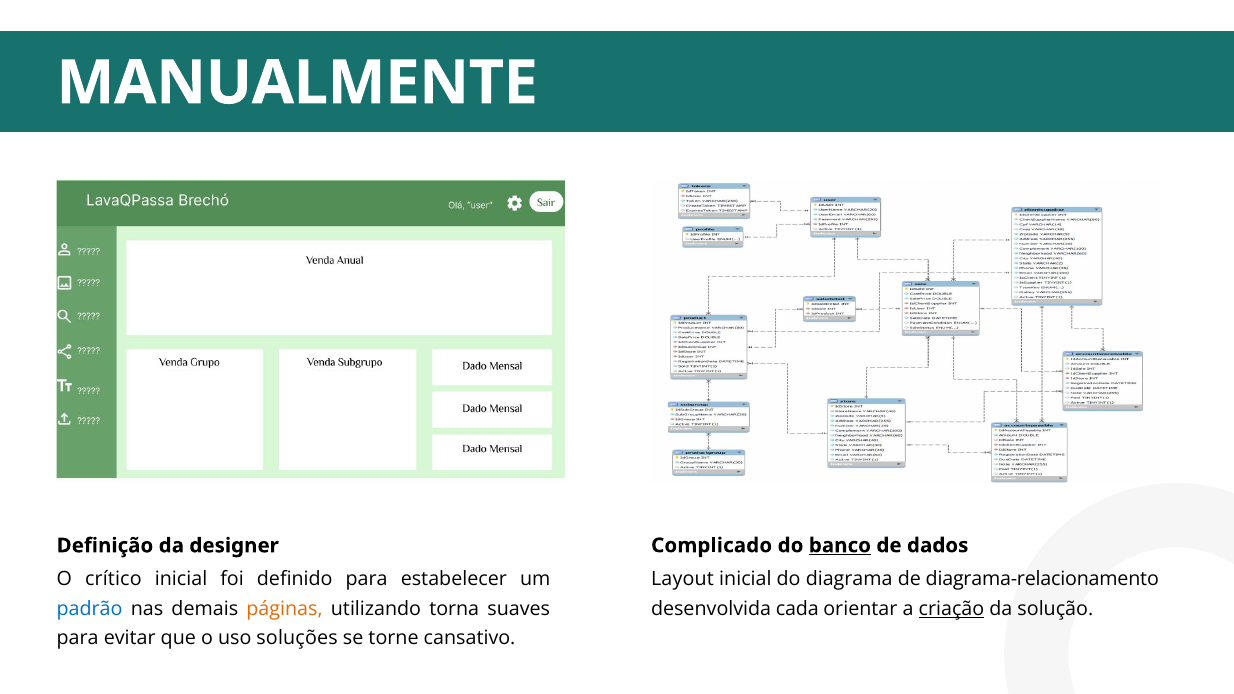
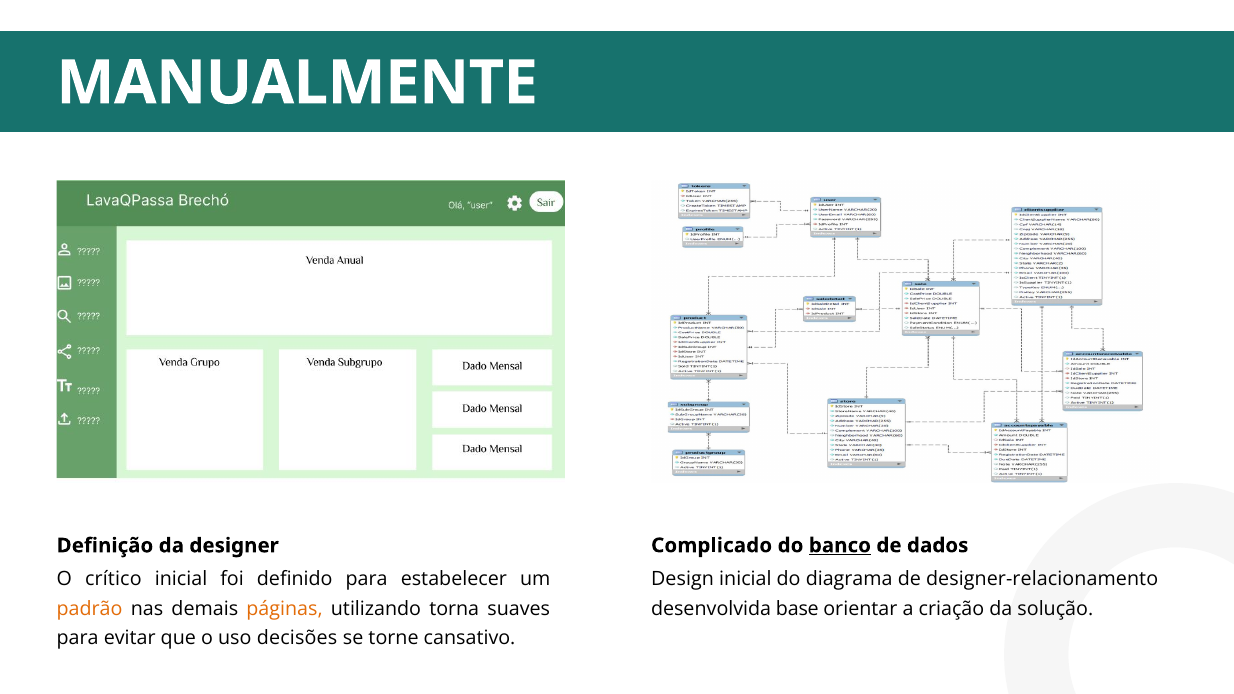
Layout: Layout -> Design
diagrama-relacionamento: diagrama-relacionamento -> designer-relacionamento
cada: cada -> base
criação underline: present -> none
padrão colour: blue -> orange
soluções: soluções -> decisões
